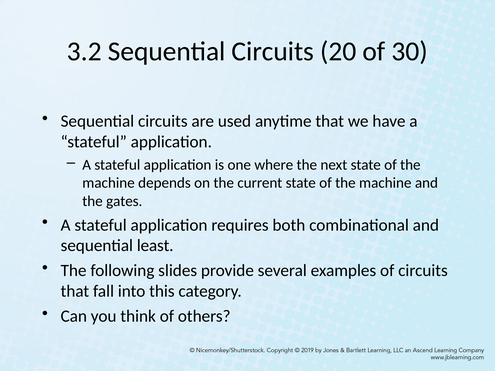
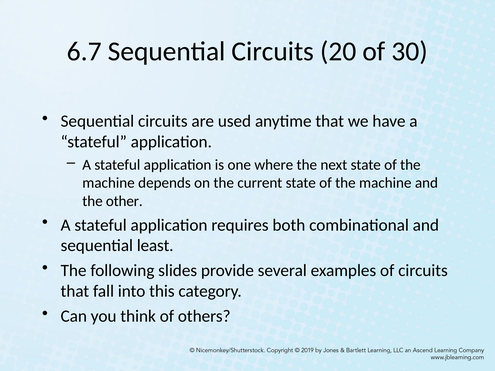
3.2: 3.2 -> 6.7
gates: gates -> other
